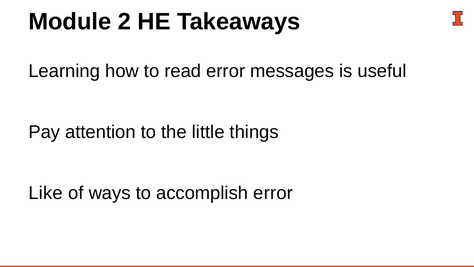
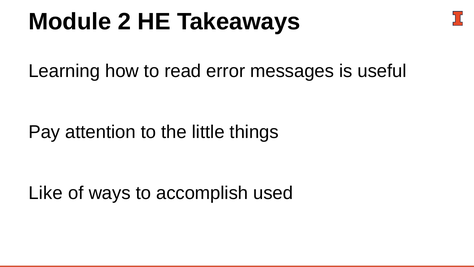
accomplish error: error -> used
